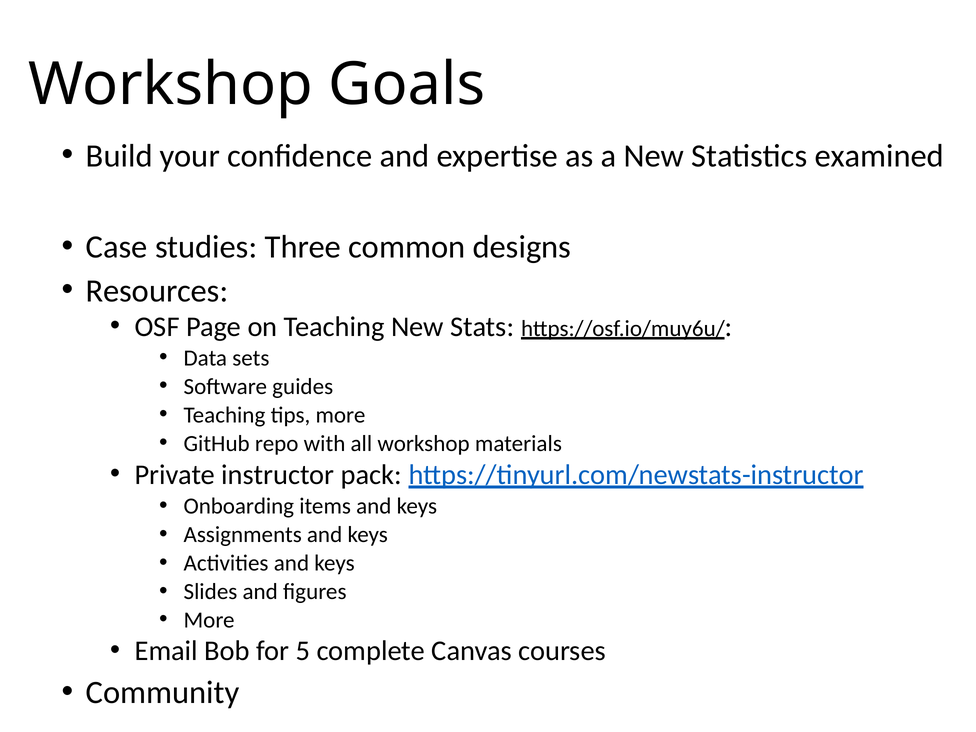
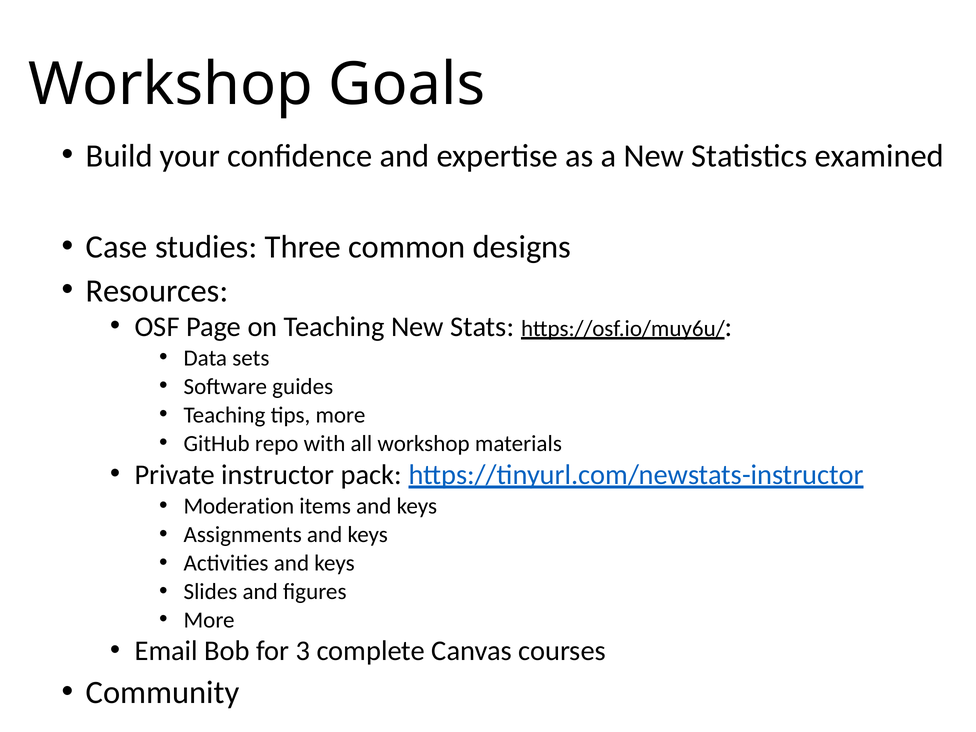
Onboarding: Onboarding -> Moderation
5: 5 -> 3
